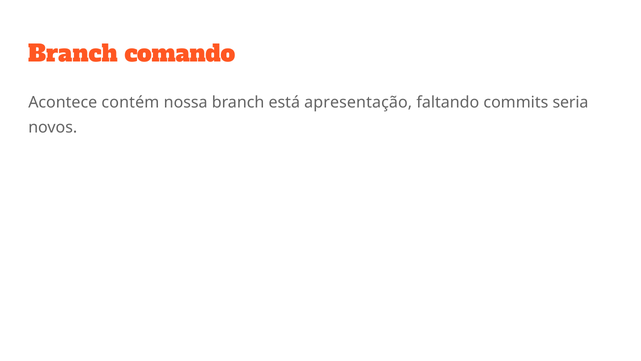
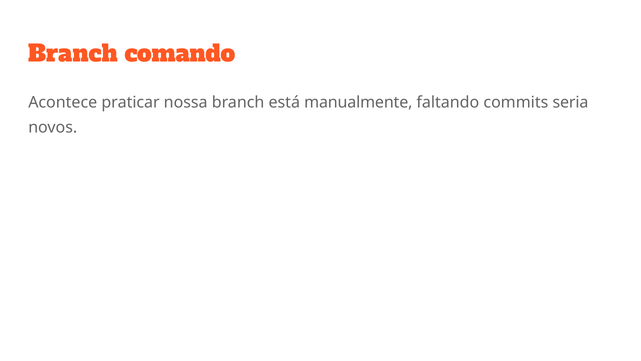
contém: contém -> praticar
apresentação: apresentação -> manualmente
